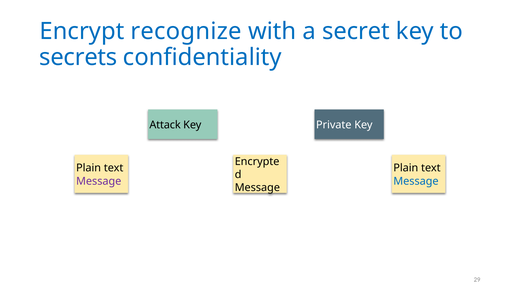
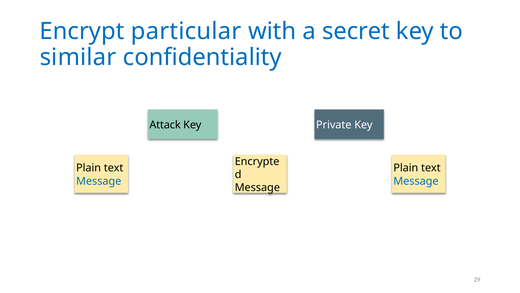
recognize: recognize -> particular
secrets: secrets -> similar
Message at (99, 181) colour: purple -> blue
